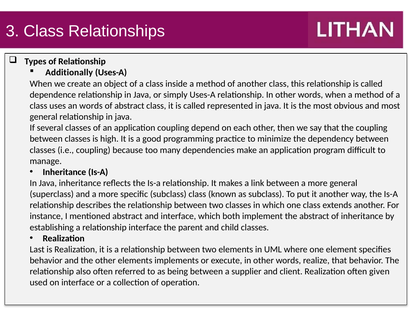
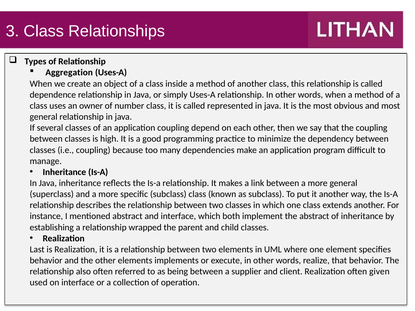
Additionally: Additionally -> Aggregation
an words: words -> owner
of abstract: abstract -> number
relationship interface: interface -> wrapped
